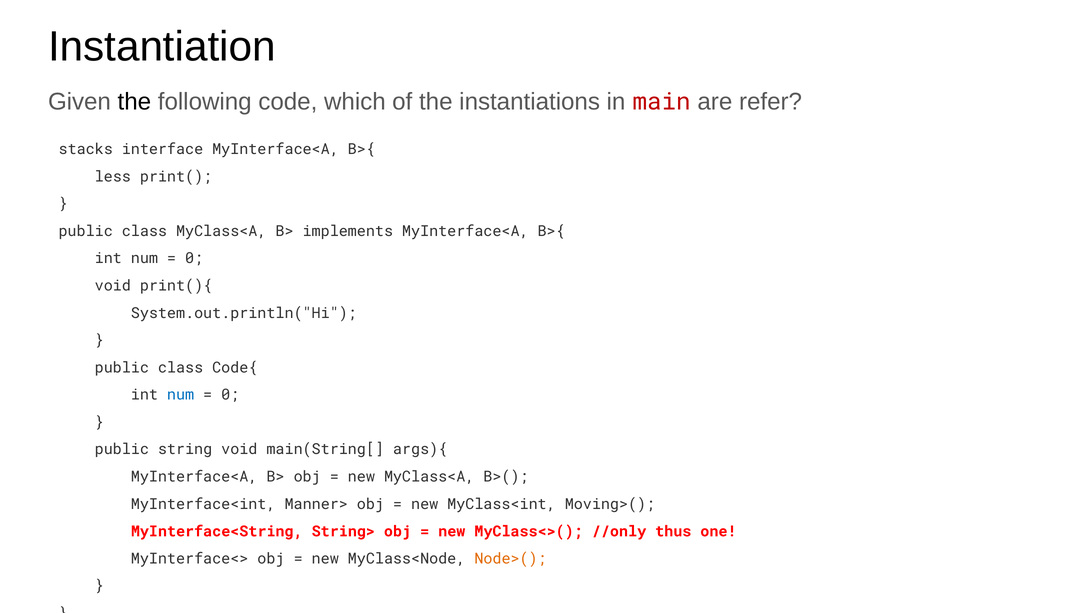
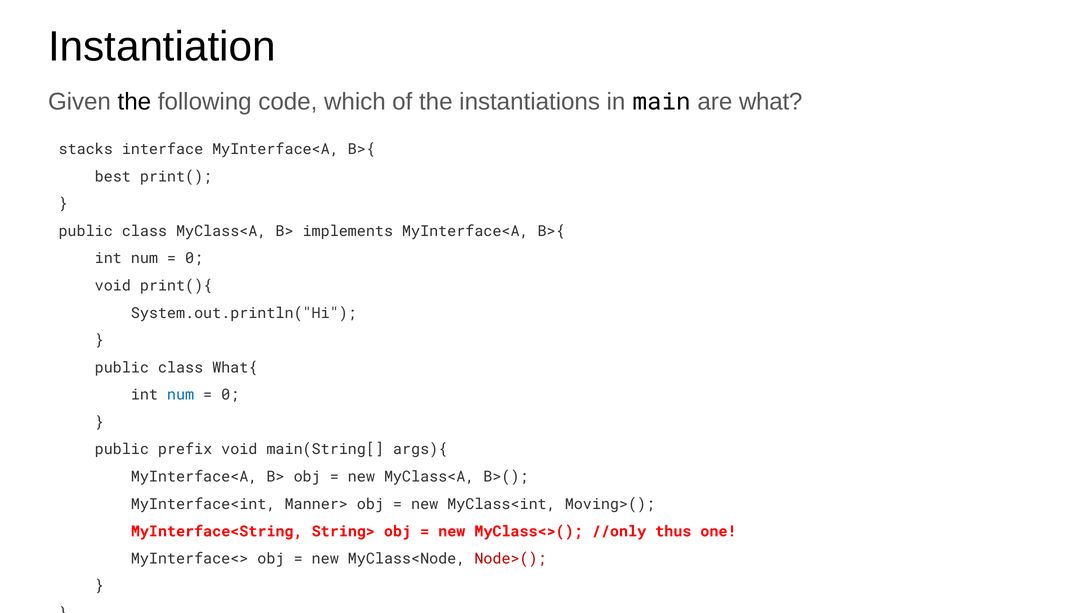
main colour: red -> black
refer: refer -> what
less: less -> best
Code{: Code{ -> What{
string: string -> prefix
Node>( colour: orange -> red
